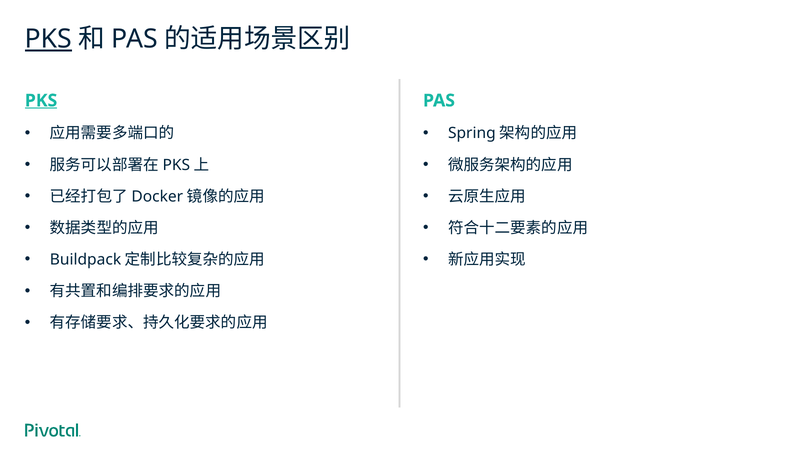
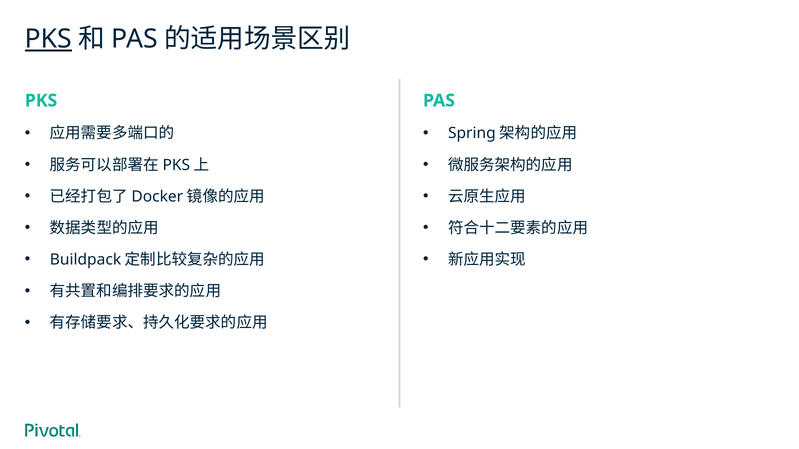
PKS at (41, 101) underline: present -> none
